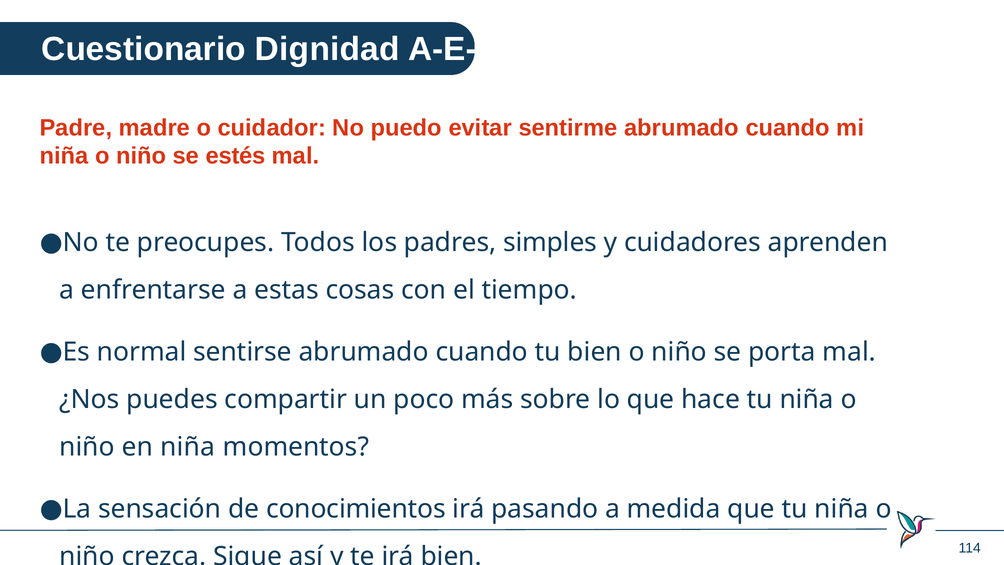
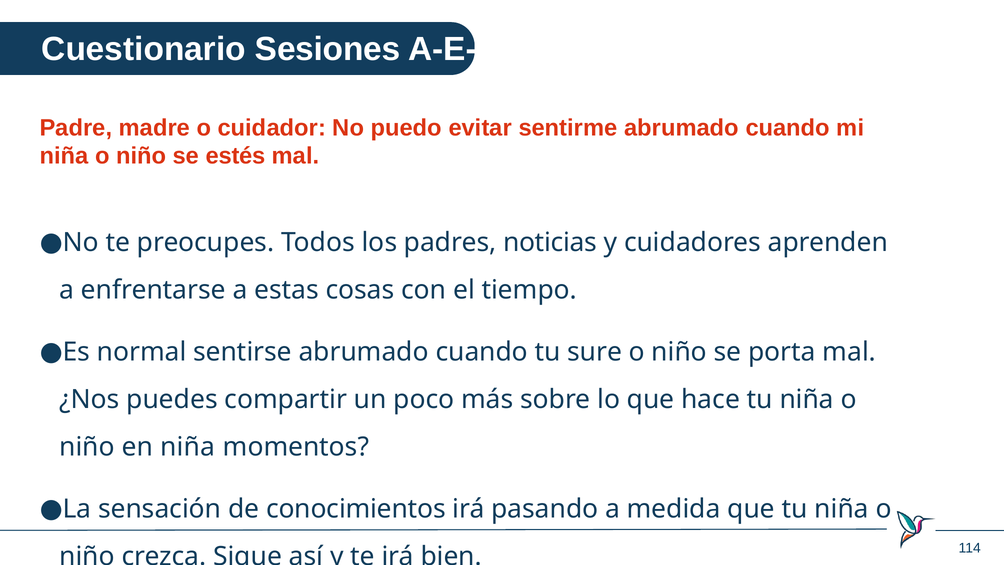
Dignidad: Dignidad -> Sesiones
simples: simples -> noticias
tu bien: bien -> sure
